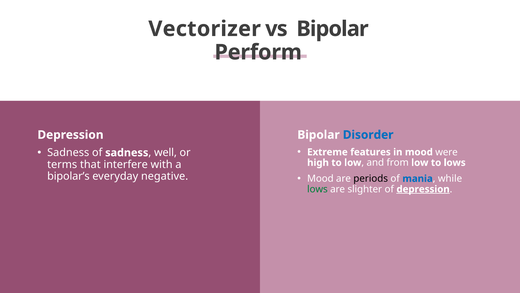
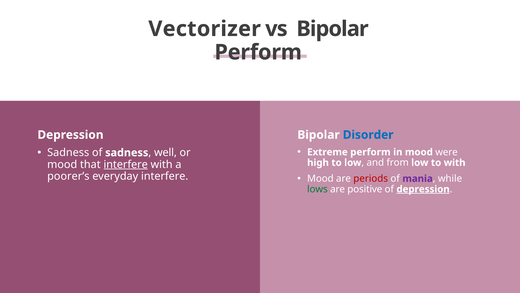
Extreme features: features -> perform
to lows: lows -> with
terms at (62, 164): terms -> mood
interfere at (126, 164) underline: none -> present
bipolar’s: bipolar’s -> poorer’s
everyday negative: negative -> interfere
periods colour: black -> red
mania colour: blue -> purple
slighter: slighter -> positive
